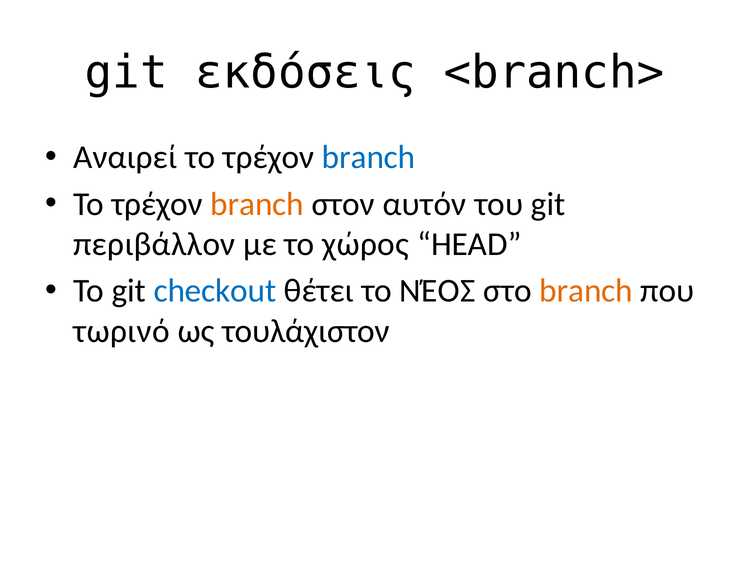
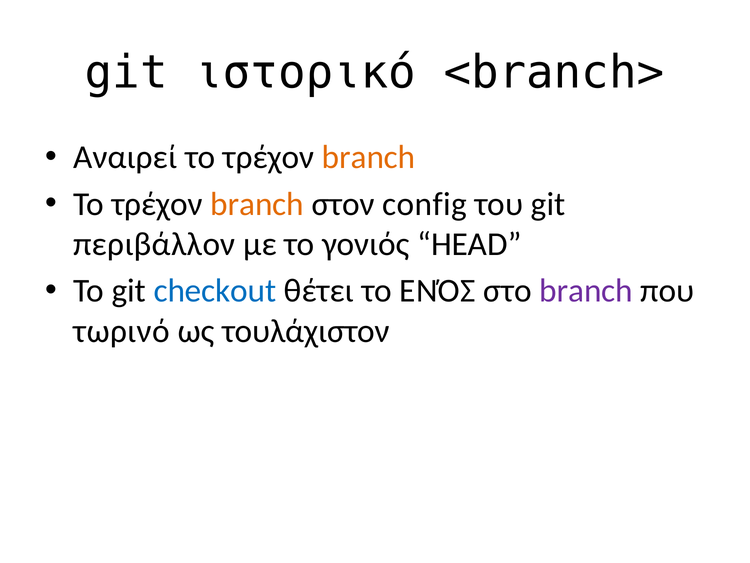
εκδόσεις: εκδόσεις -> ιστορικό
branch at (369, 157) colour: blue -> orange
αυτόν: αυτόν -> config
χώρος: χώρος -> γονιός
ΝΈΟΣ: ΝΈΟΣ -> ΕΝΌΣ
branch at (586, 291) colour: orange -> purple
